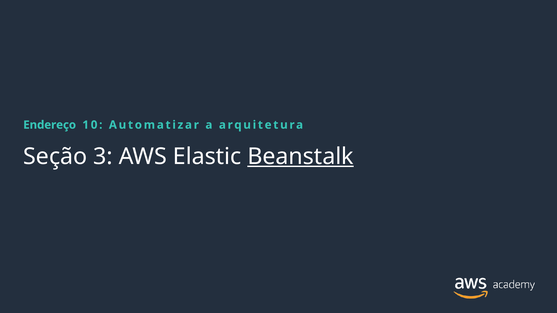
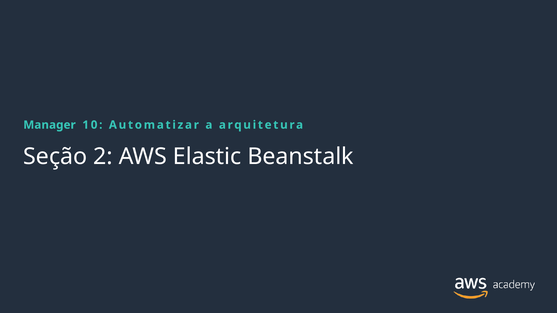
Endereço: Endereço -> Manager
3: 3 -> 2
Beanstalk underline: present -> none
